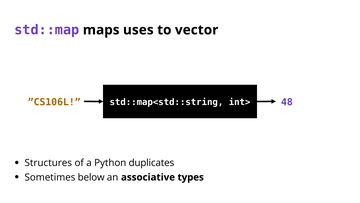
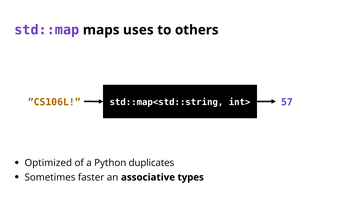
vector: vector -> others
48: 48 -> 57
Structures: Structures -> Optimized
below: below -> faster
